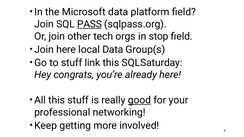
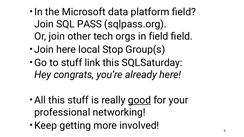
PASS underline: present -> none
in stop: stop -> field
local Data: Data -> Stop
